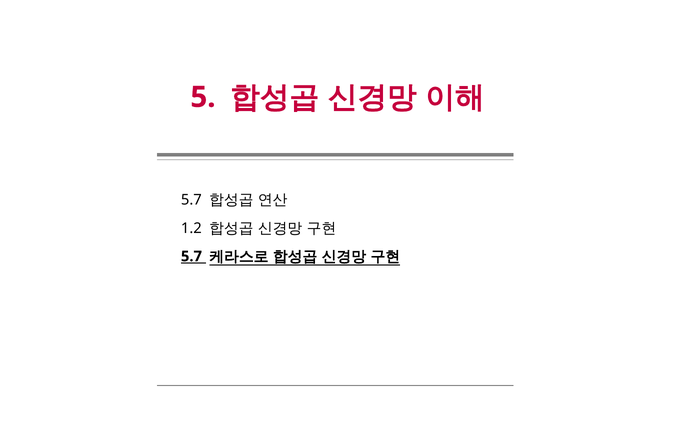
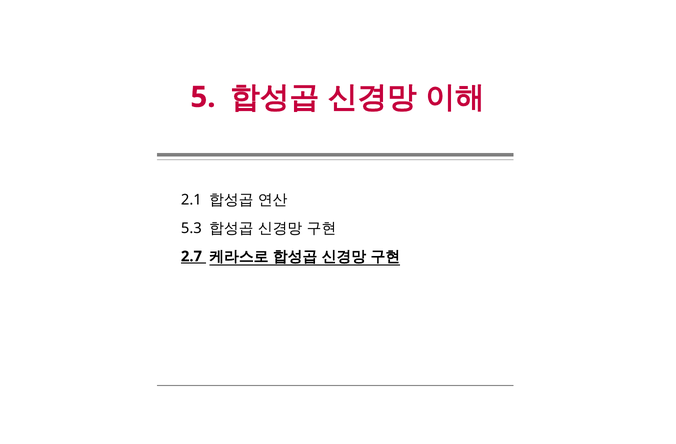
5.7 at (191, 200): 5.7 -> 2.1
1.2: 1.2 -> 5.3
5.7 at (191, 256): 5.7 -> 2.7
